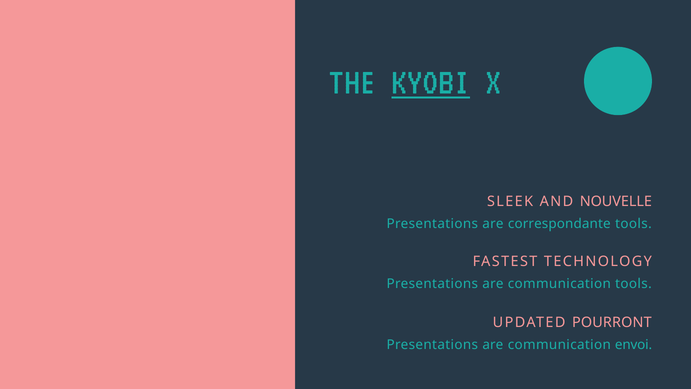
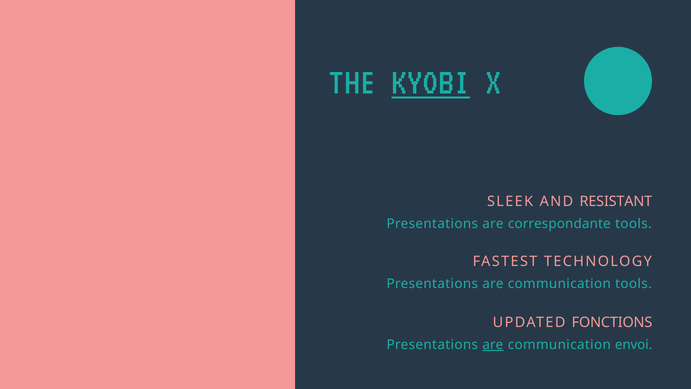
NOUVELLE: NOUVELLE -> RESISTANT
POURRONT: POURRONT -> FONCTIONS
are at (493, 344) underline: none -> present
